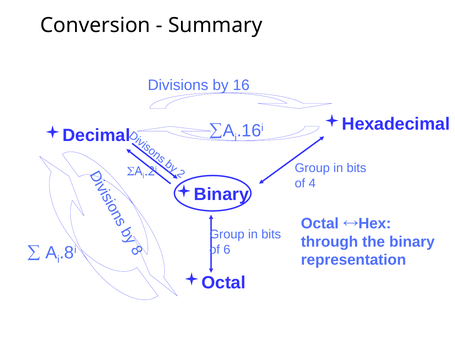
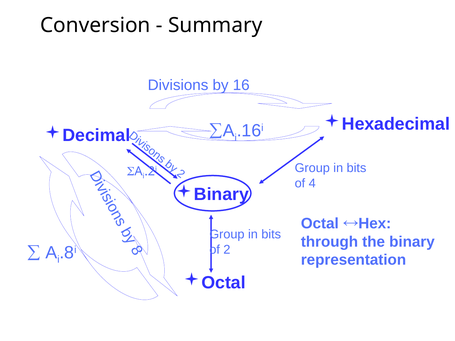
of 6: 6 -> 2
